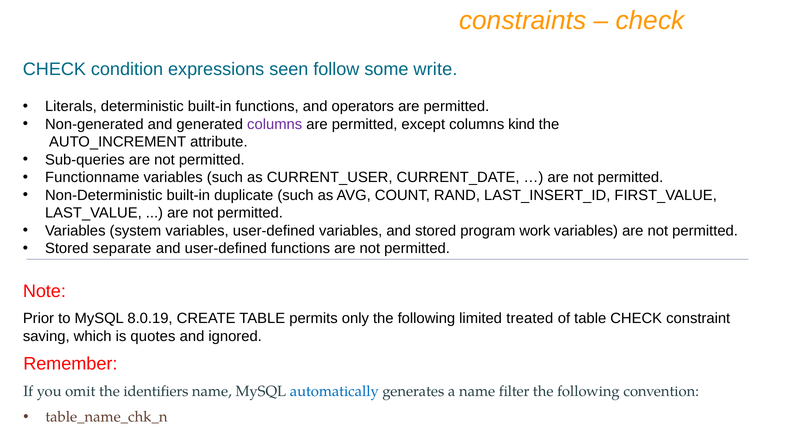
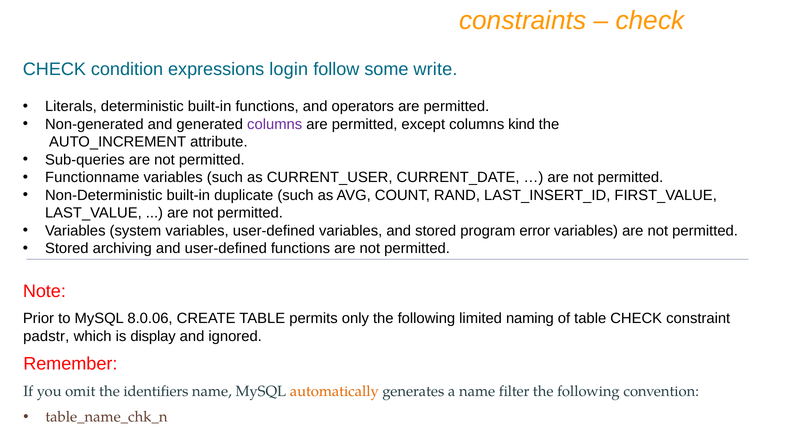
seen: seen -> login
work: work -> error
separate: separate -> archiving
8.0.19: 8.0.19 -> 8.0.06
treated: treated -> naming
saving: saving -> padstr
quotes: quotes -> display
automatically colour: blue -> orange
